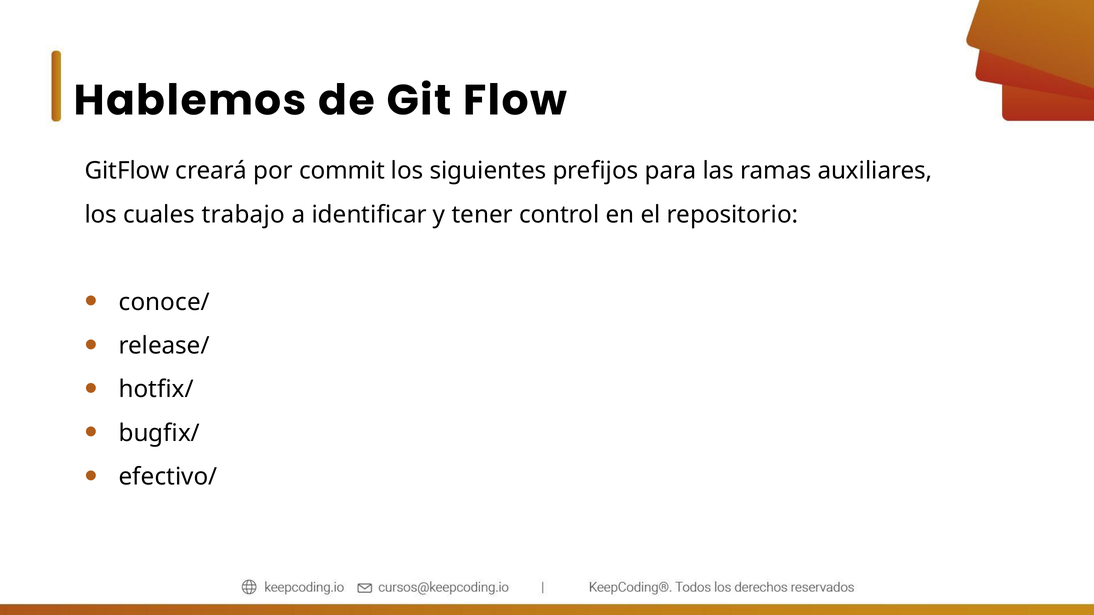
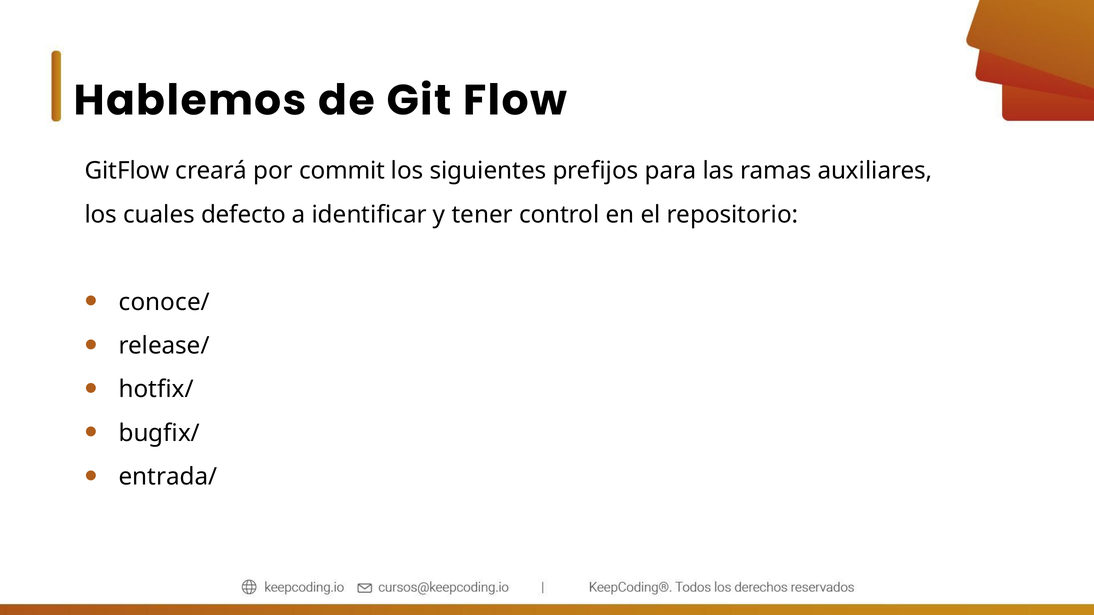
trabajo: trabajo -> defecto
efectivo/: efectivo/ -> entrada/
